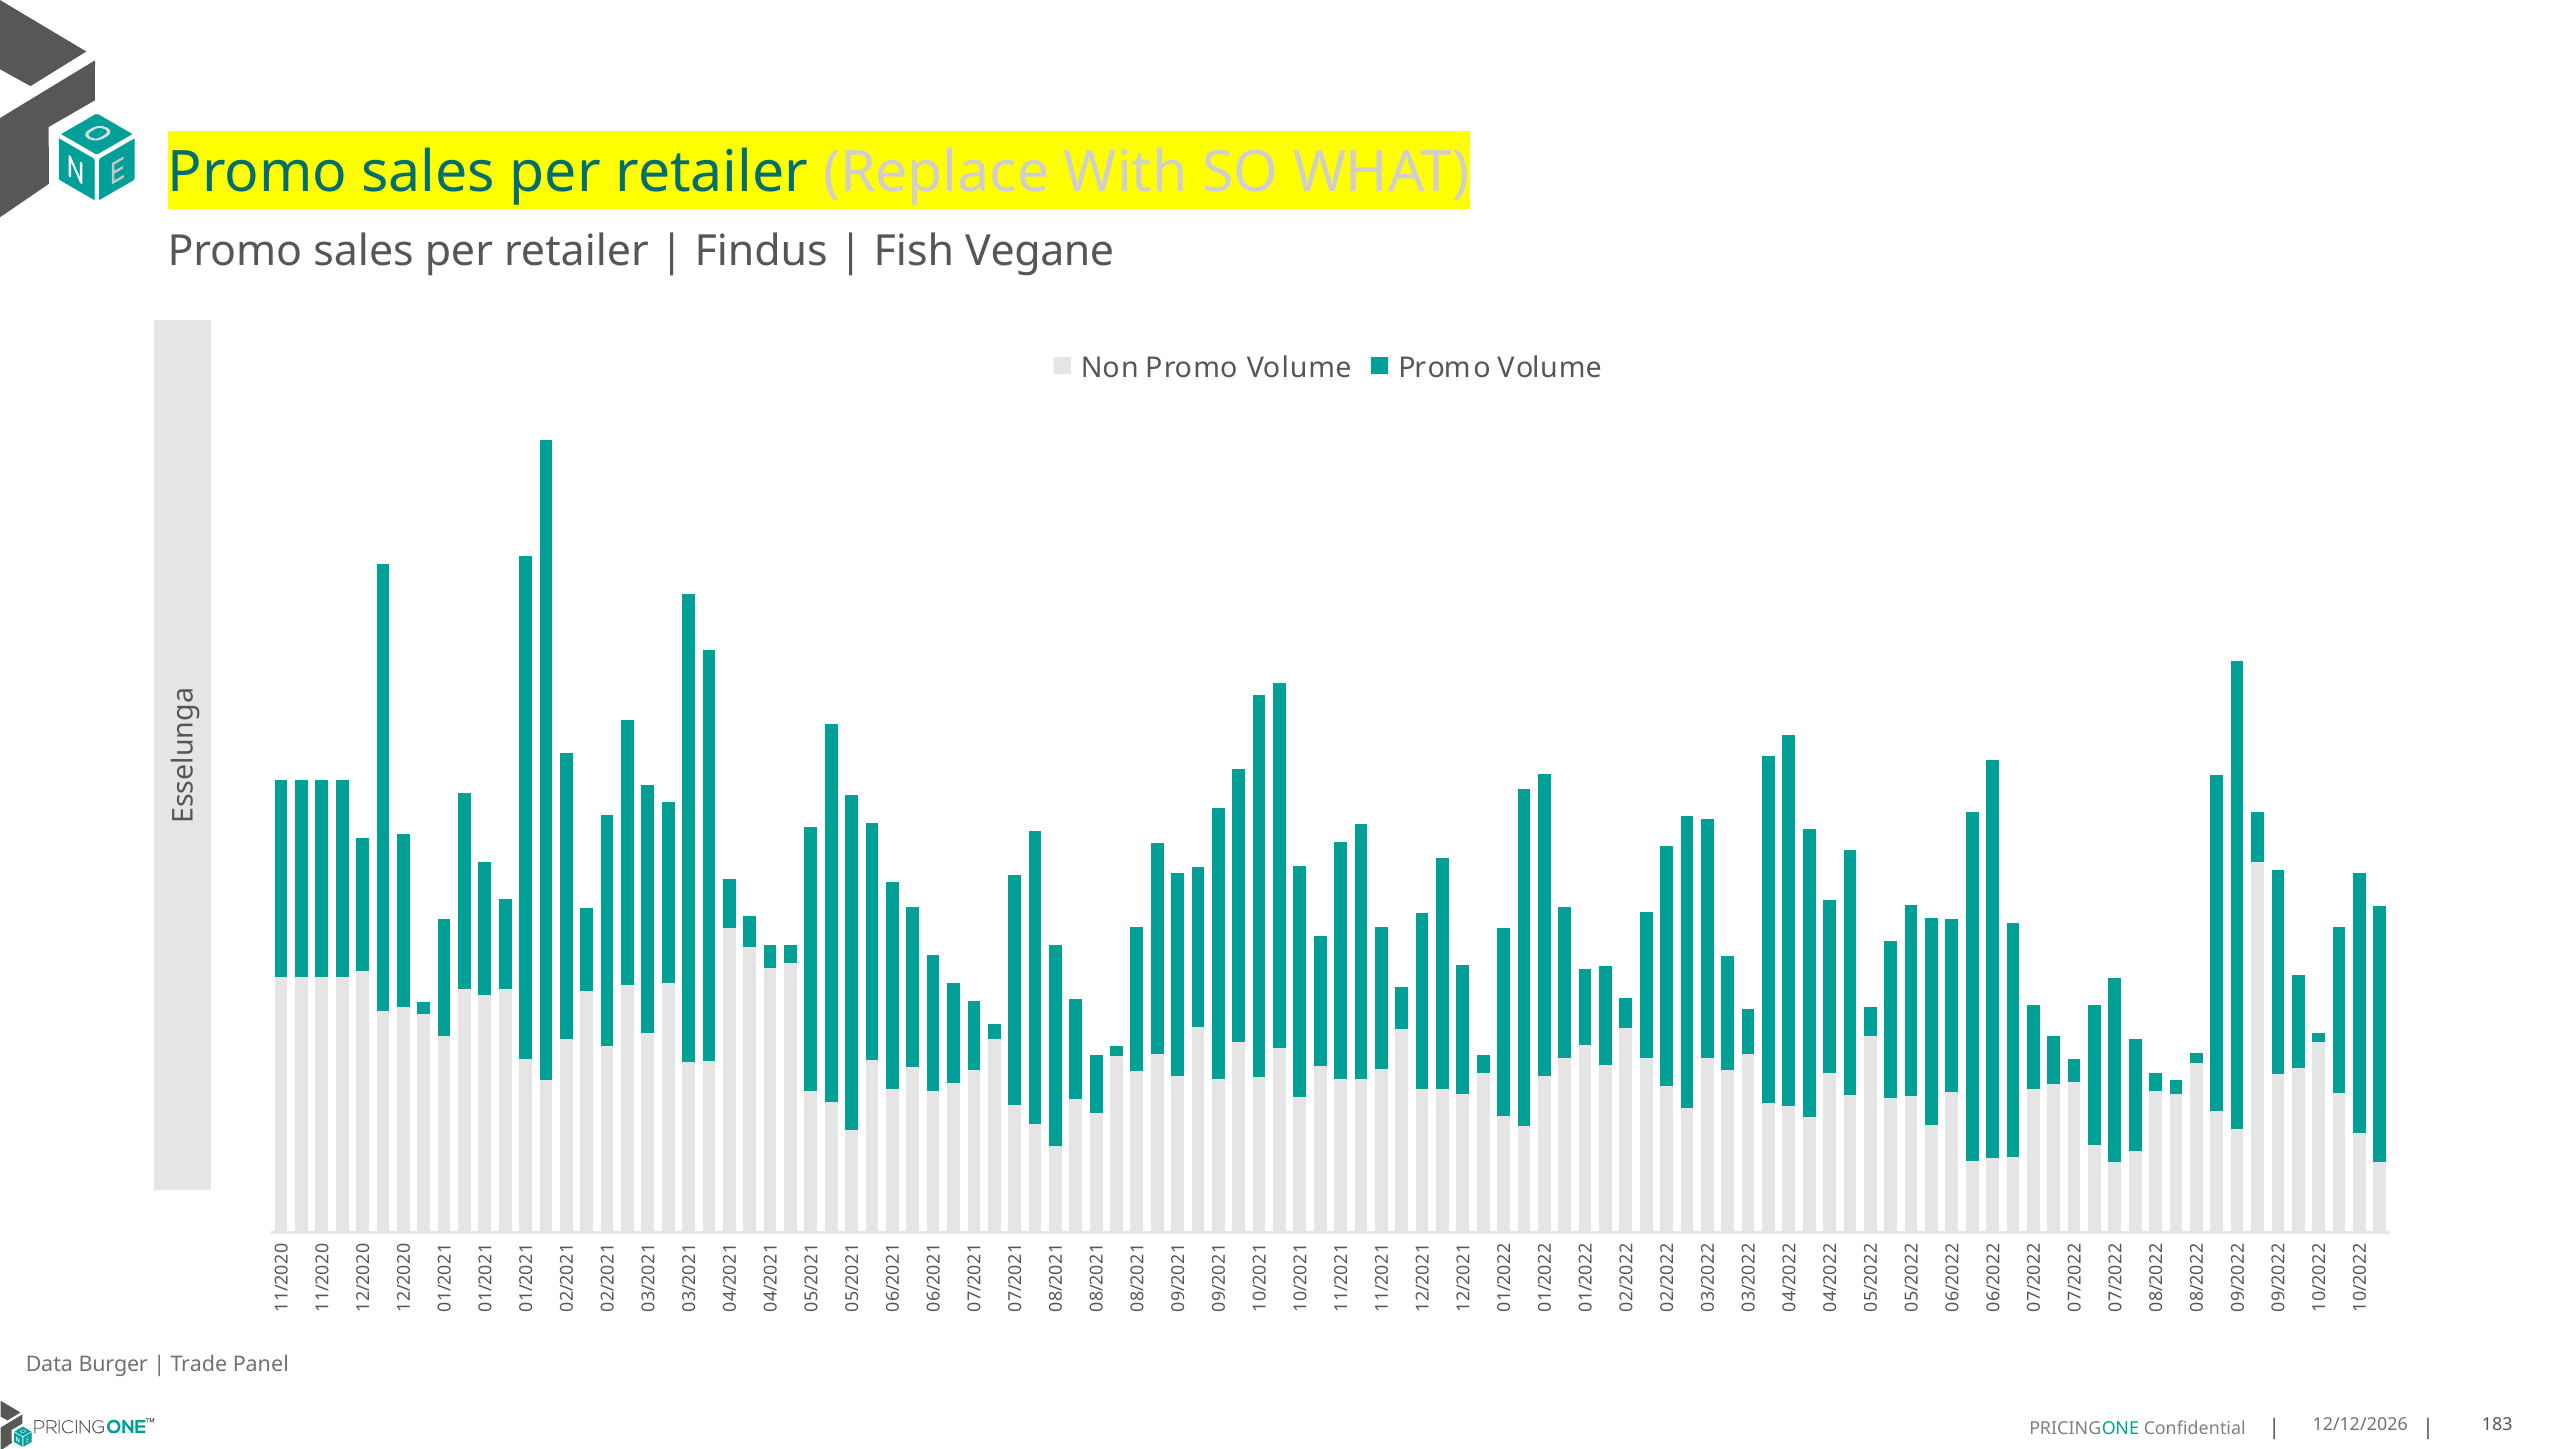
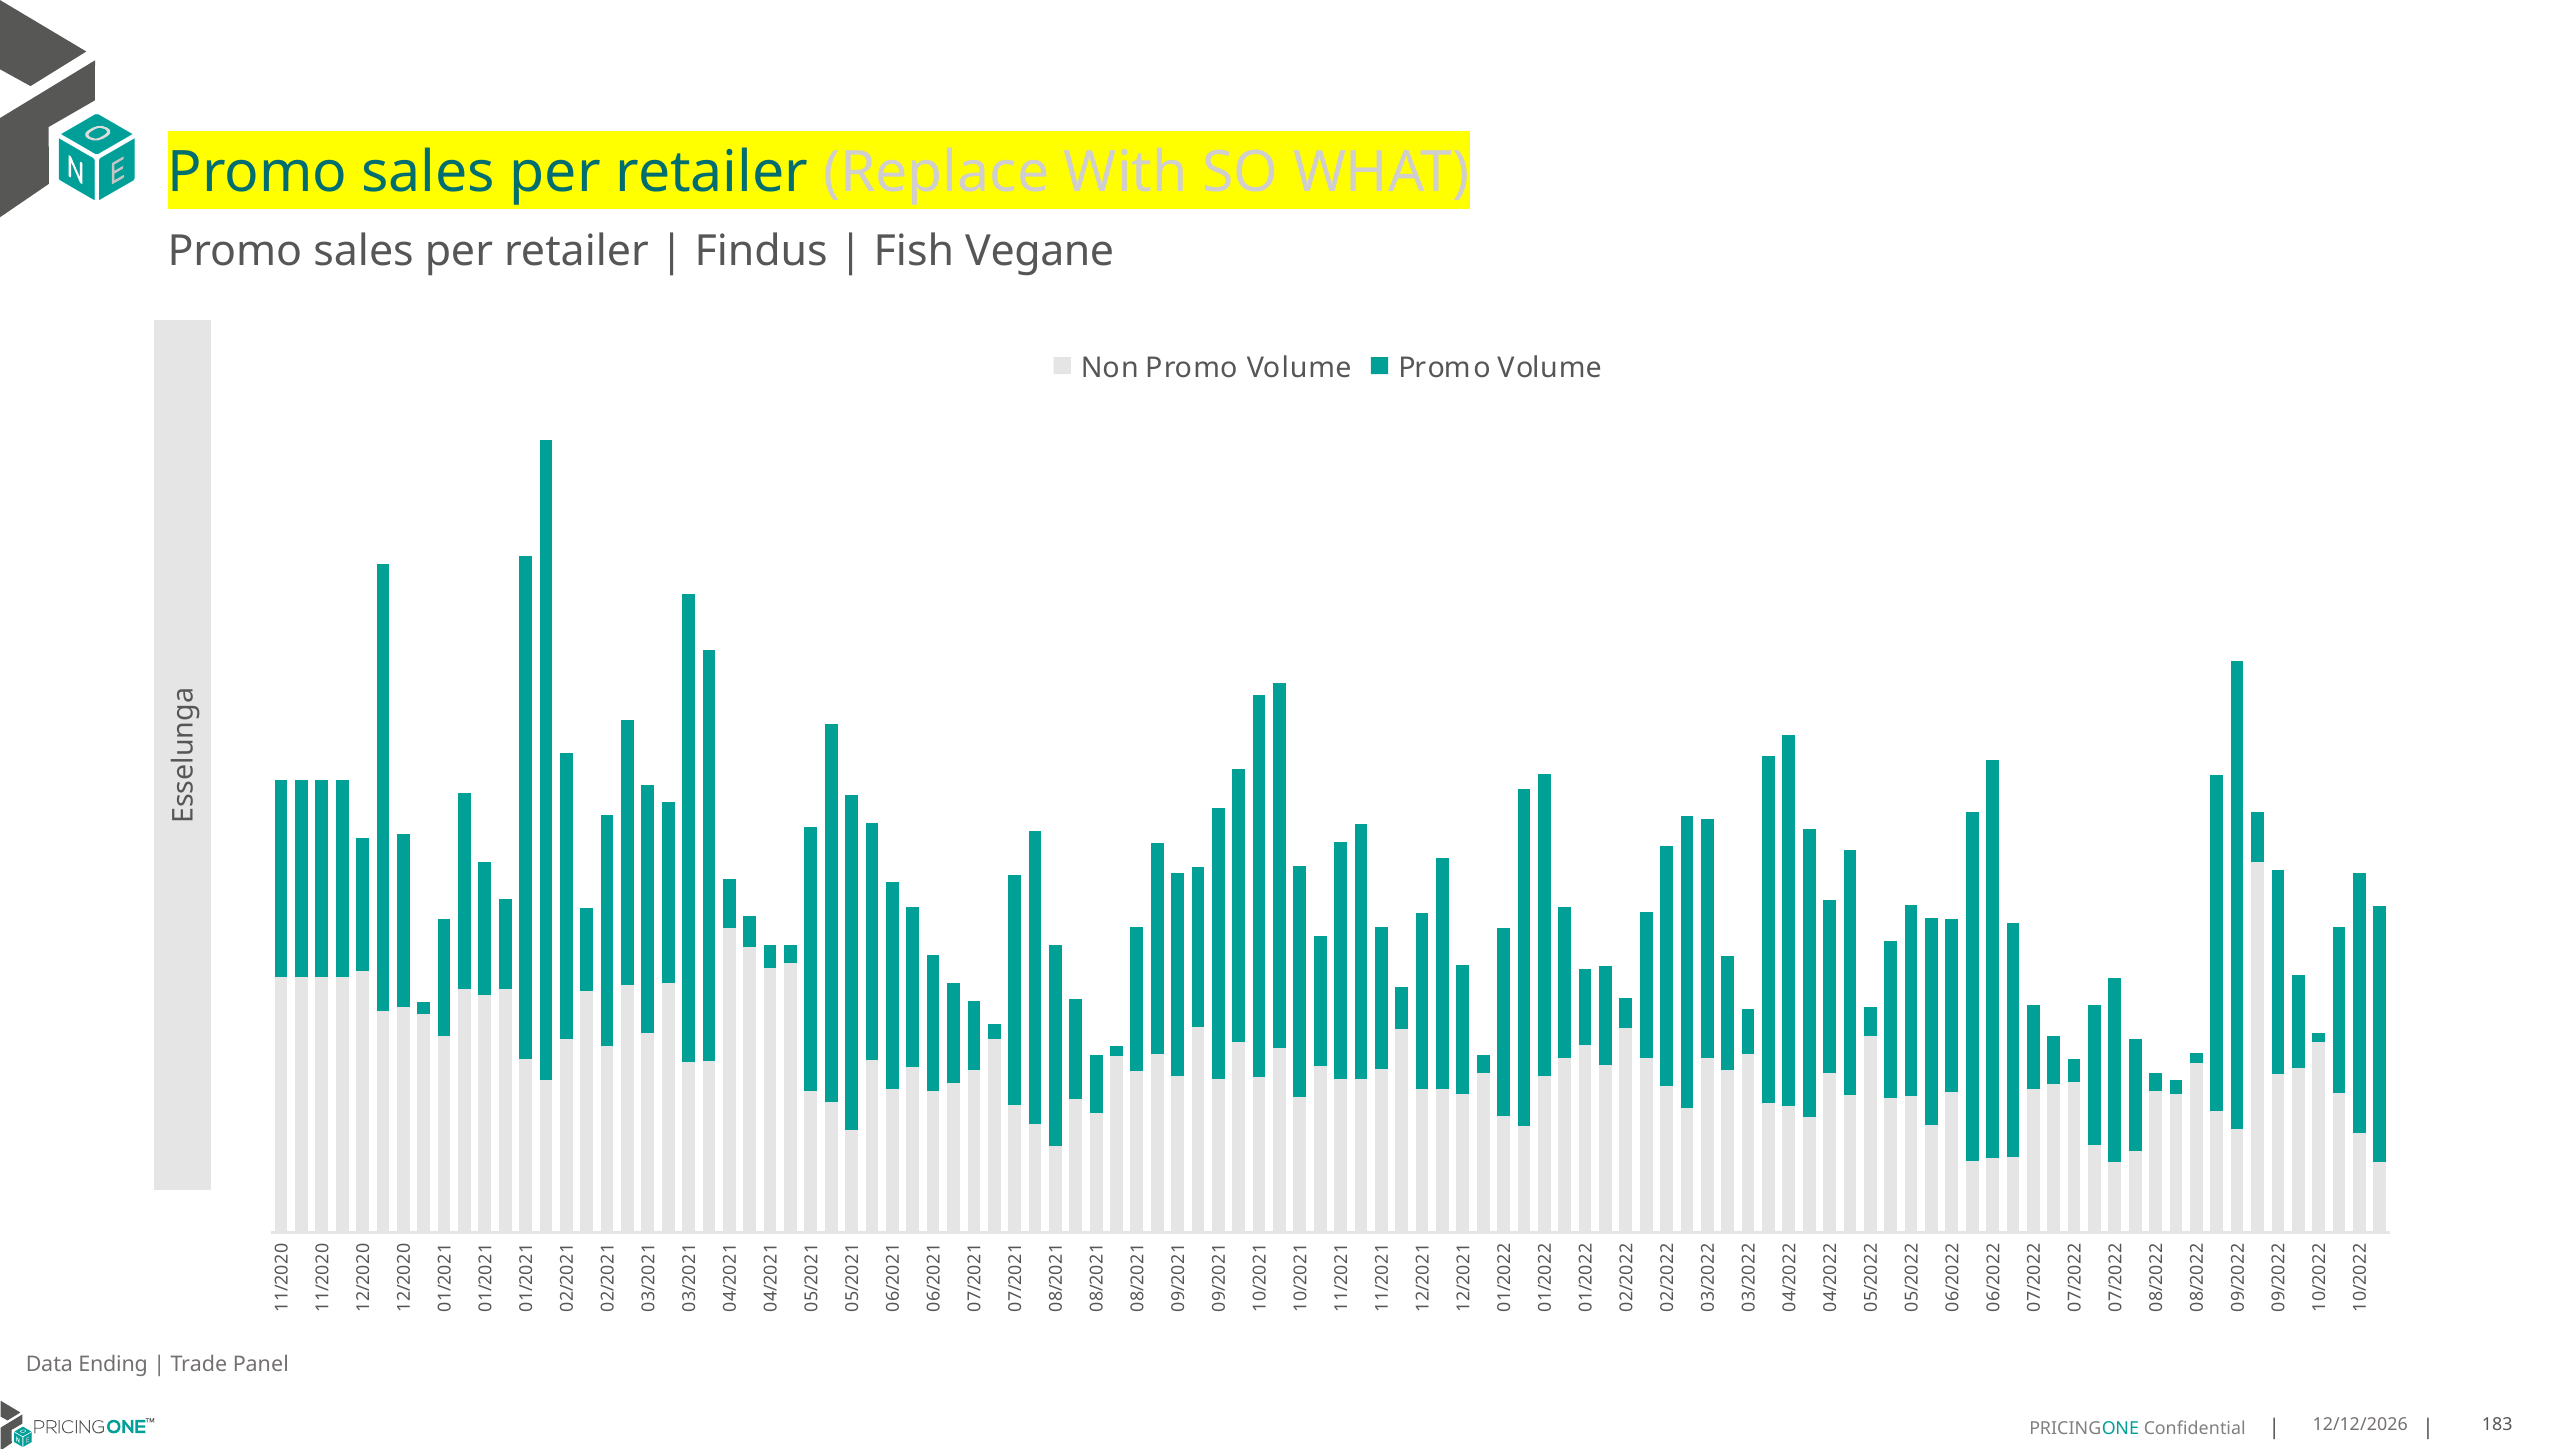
Burger: Burger -> Ending
